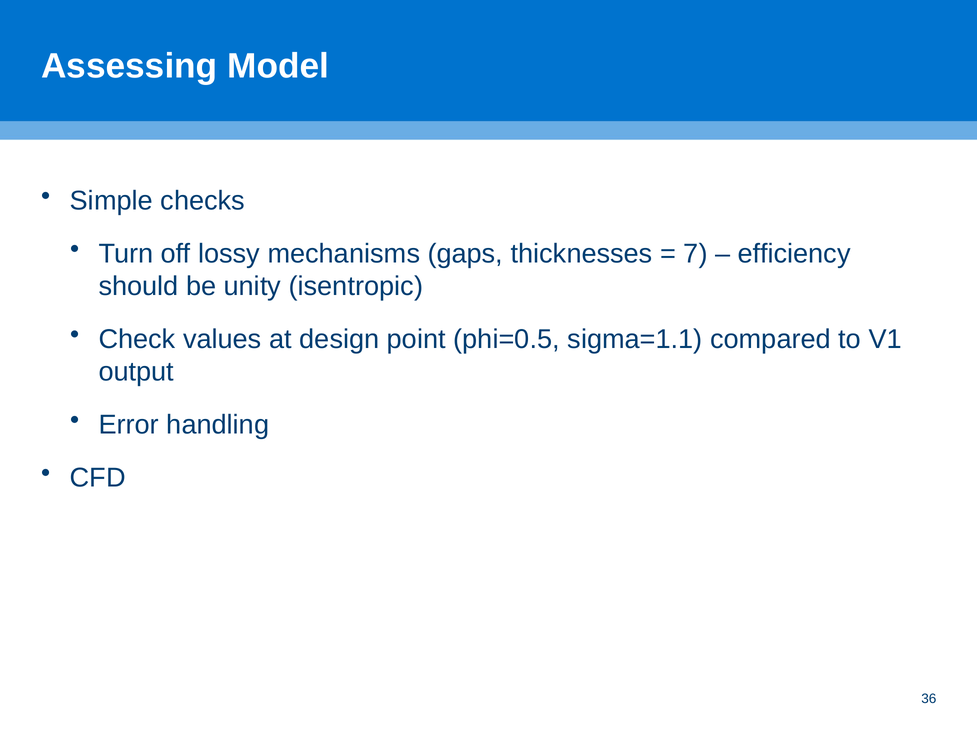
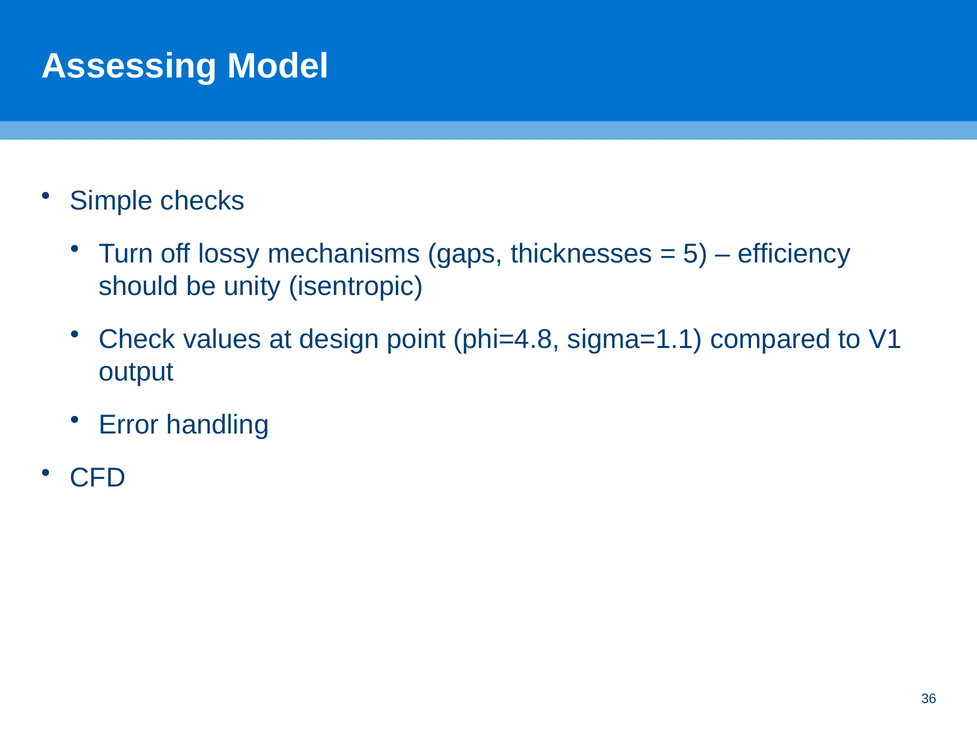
7: 7 -> 5
phi=0.5: phi=0.5 -> phi=4.8
